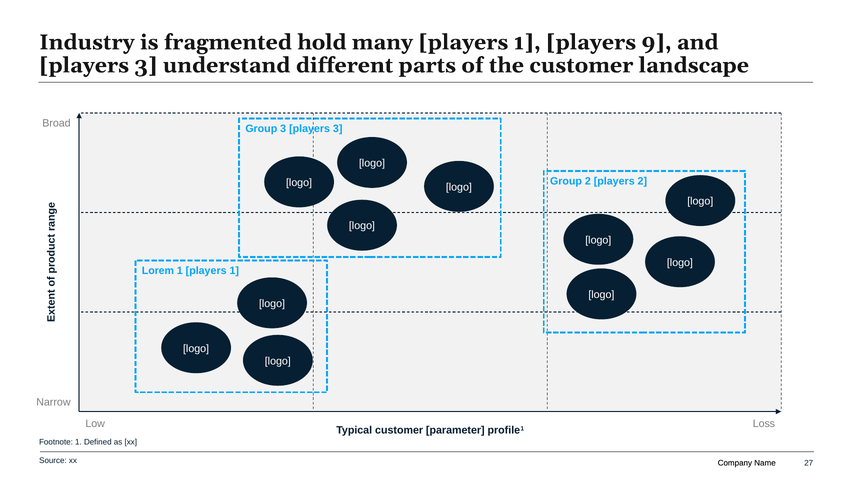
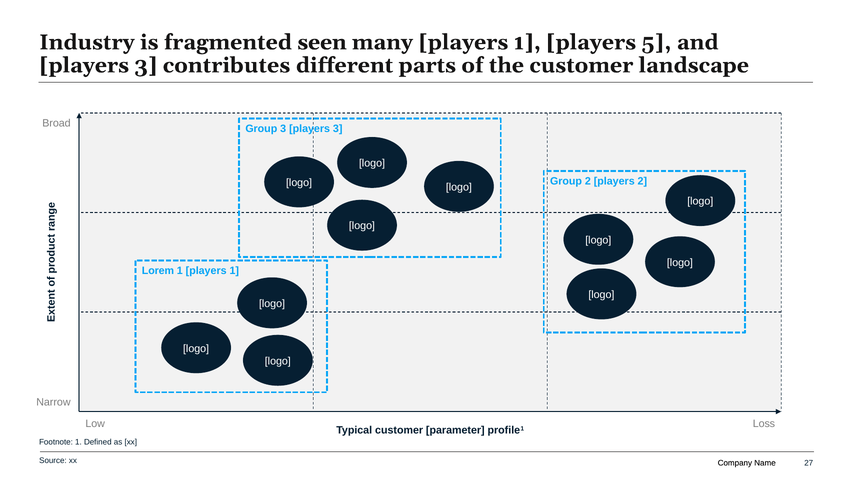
hold: hold -> seen
9: 9 -> 5
understand: understand -> contributes
